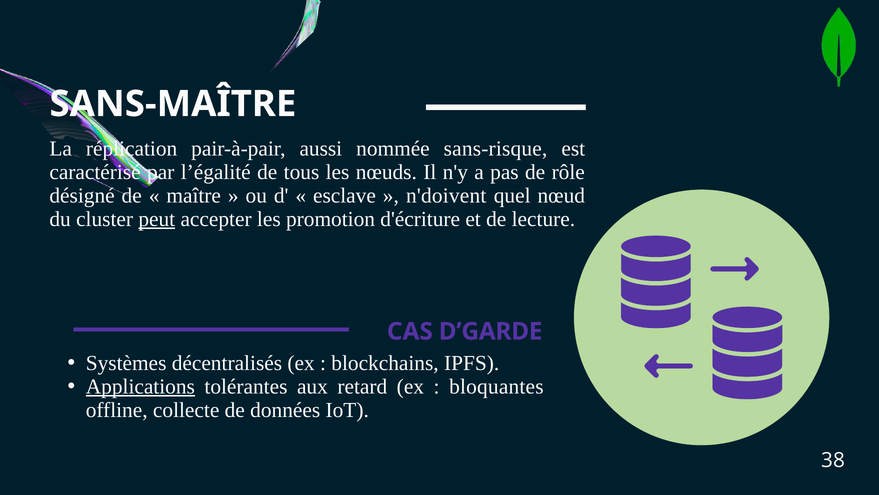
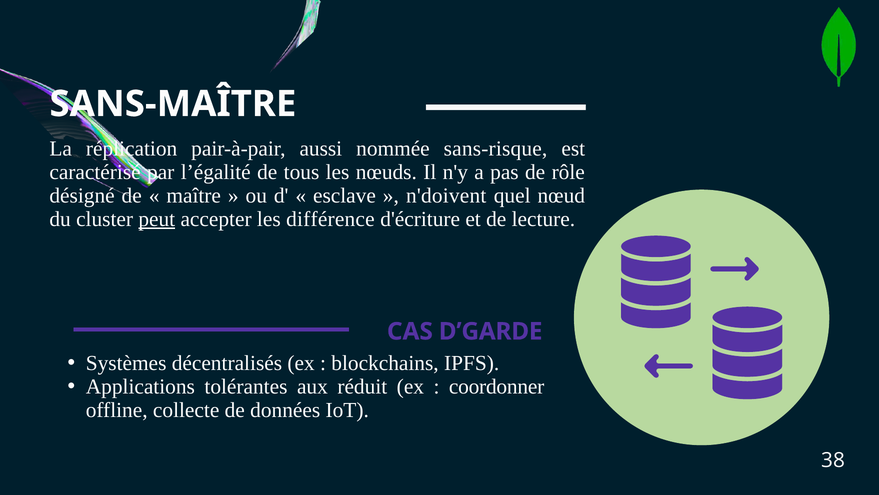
promotion: promotion -> différence
Applications underline: present -> none
retard: retard -> réduit
bloquantes: bloquantes -> coordonner
